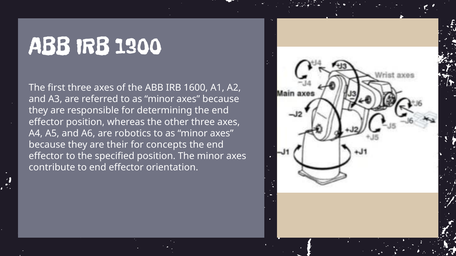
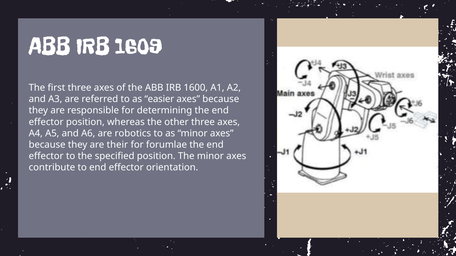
1300: 1300 -> 1609
referred to as minor: minor -> easier
concepts: concepts -> forumlae
